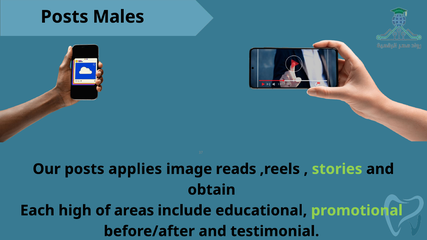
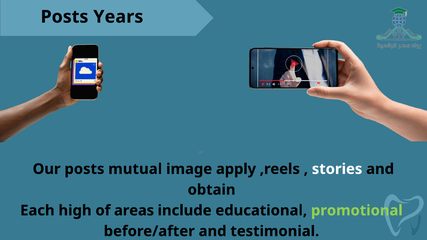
Males: Males -> Years
applies: applies -> mutual
reads: reads -> apply
stories colour: light green -> white
